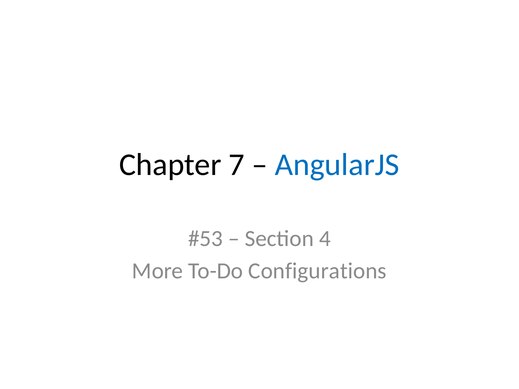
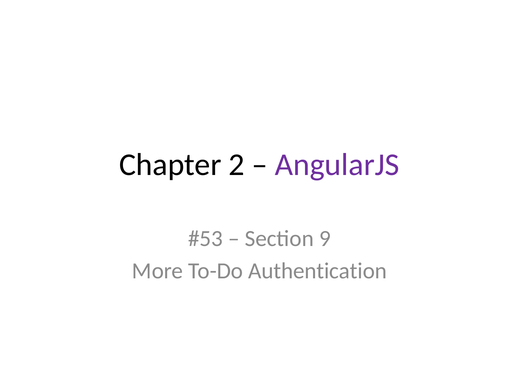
7: 7 -> 2
AngularJS colour: blue -> purple
4: 4 -> 9
Configurations: Configurations -> Authentication
